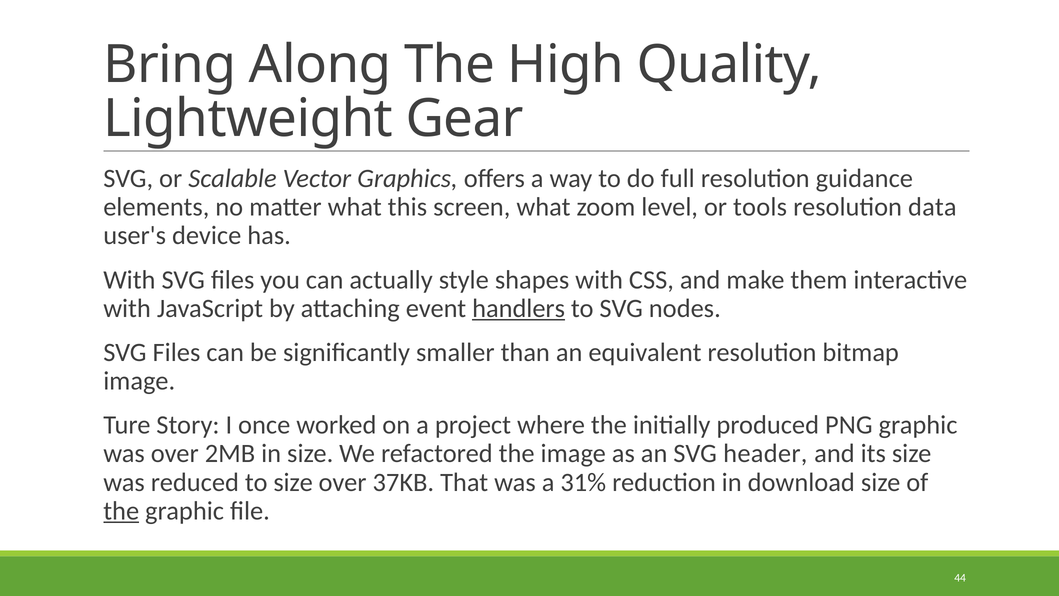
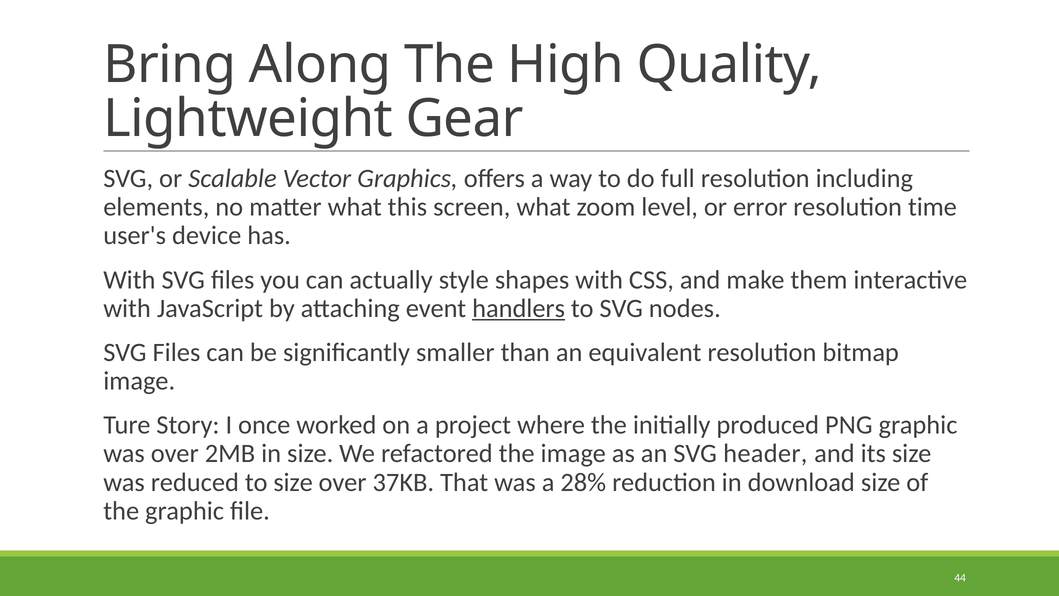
guidance: guidance -> including
tools: tools -> error
data: data -> time
31%: 31% -> 28%
the at (121, 511) underline: present -> none
